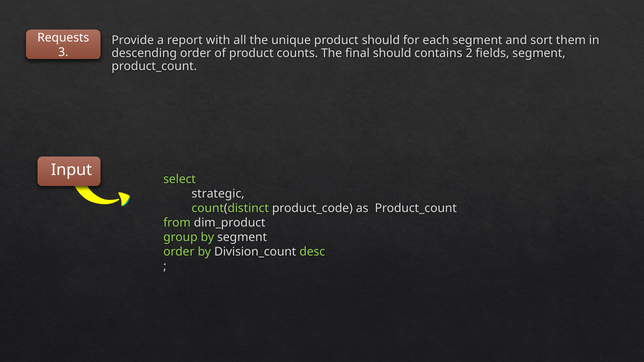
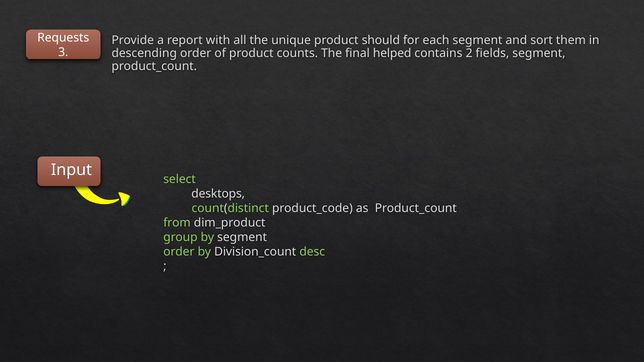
final should: should -> helped
strategic: strategic -> desktops
